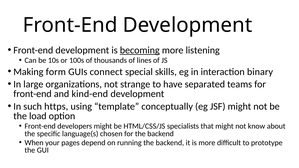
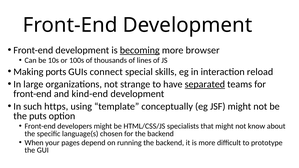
listening: listening -> browser
form: form -> ports
binary: binary -> reload
separated underline: none -> present
load: load -> puts
